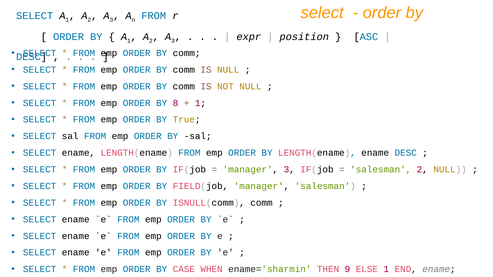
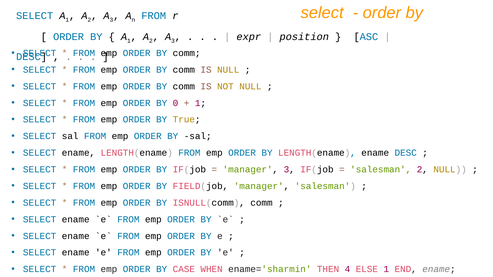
8: 8 -> 0
9: 9 -> 4
